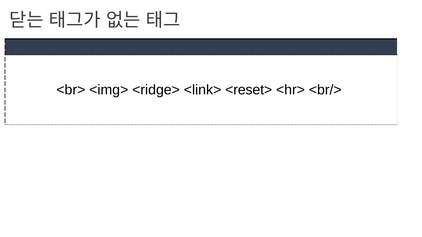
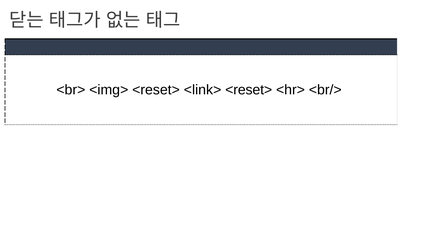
<img> <ridge>: <ridge> -> <reset>
